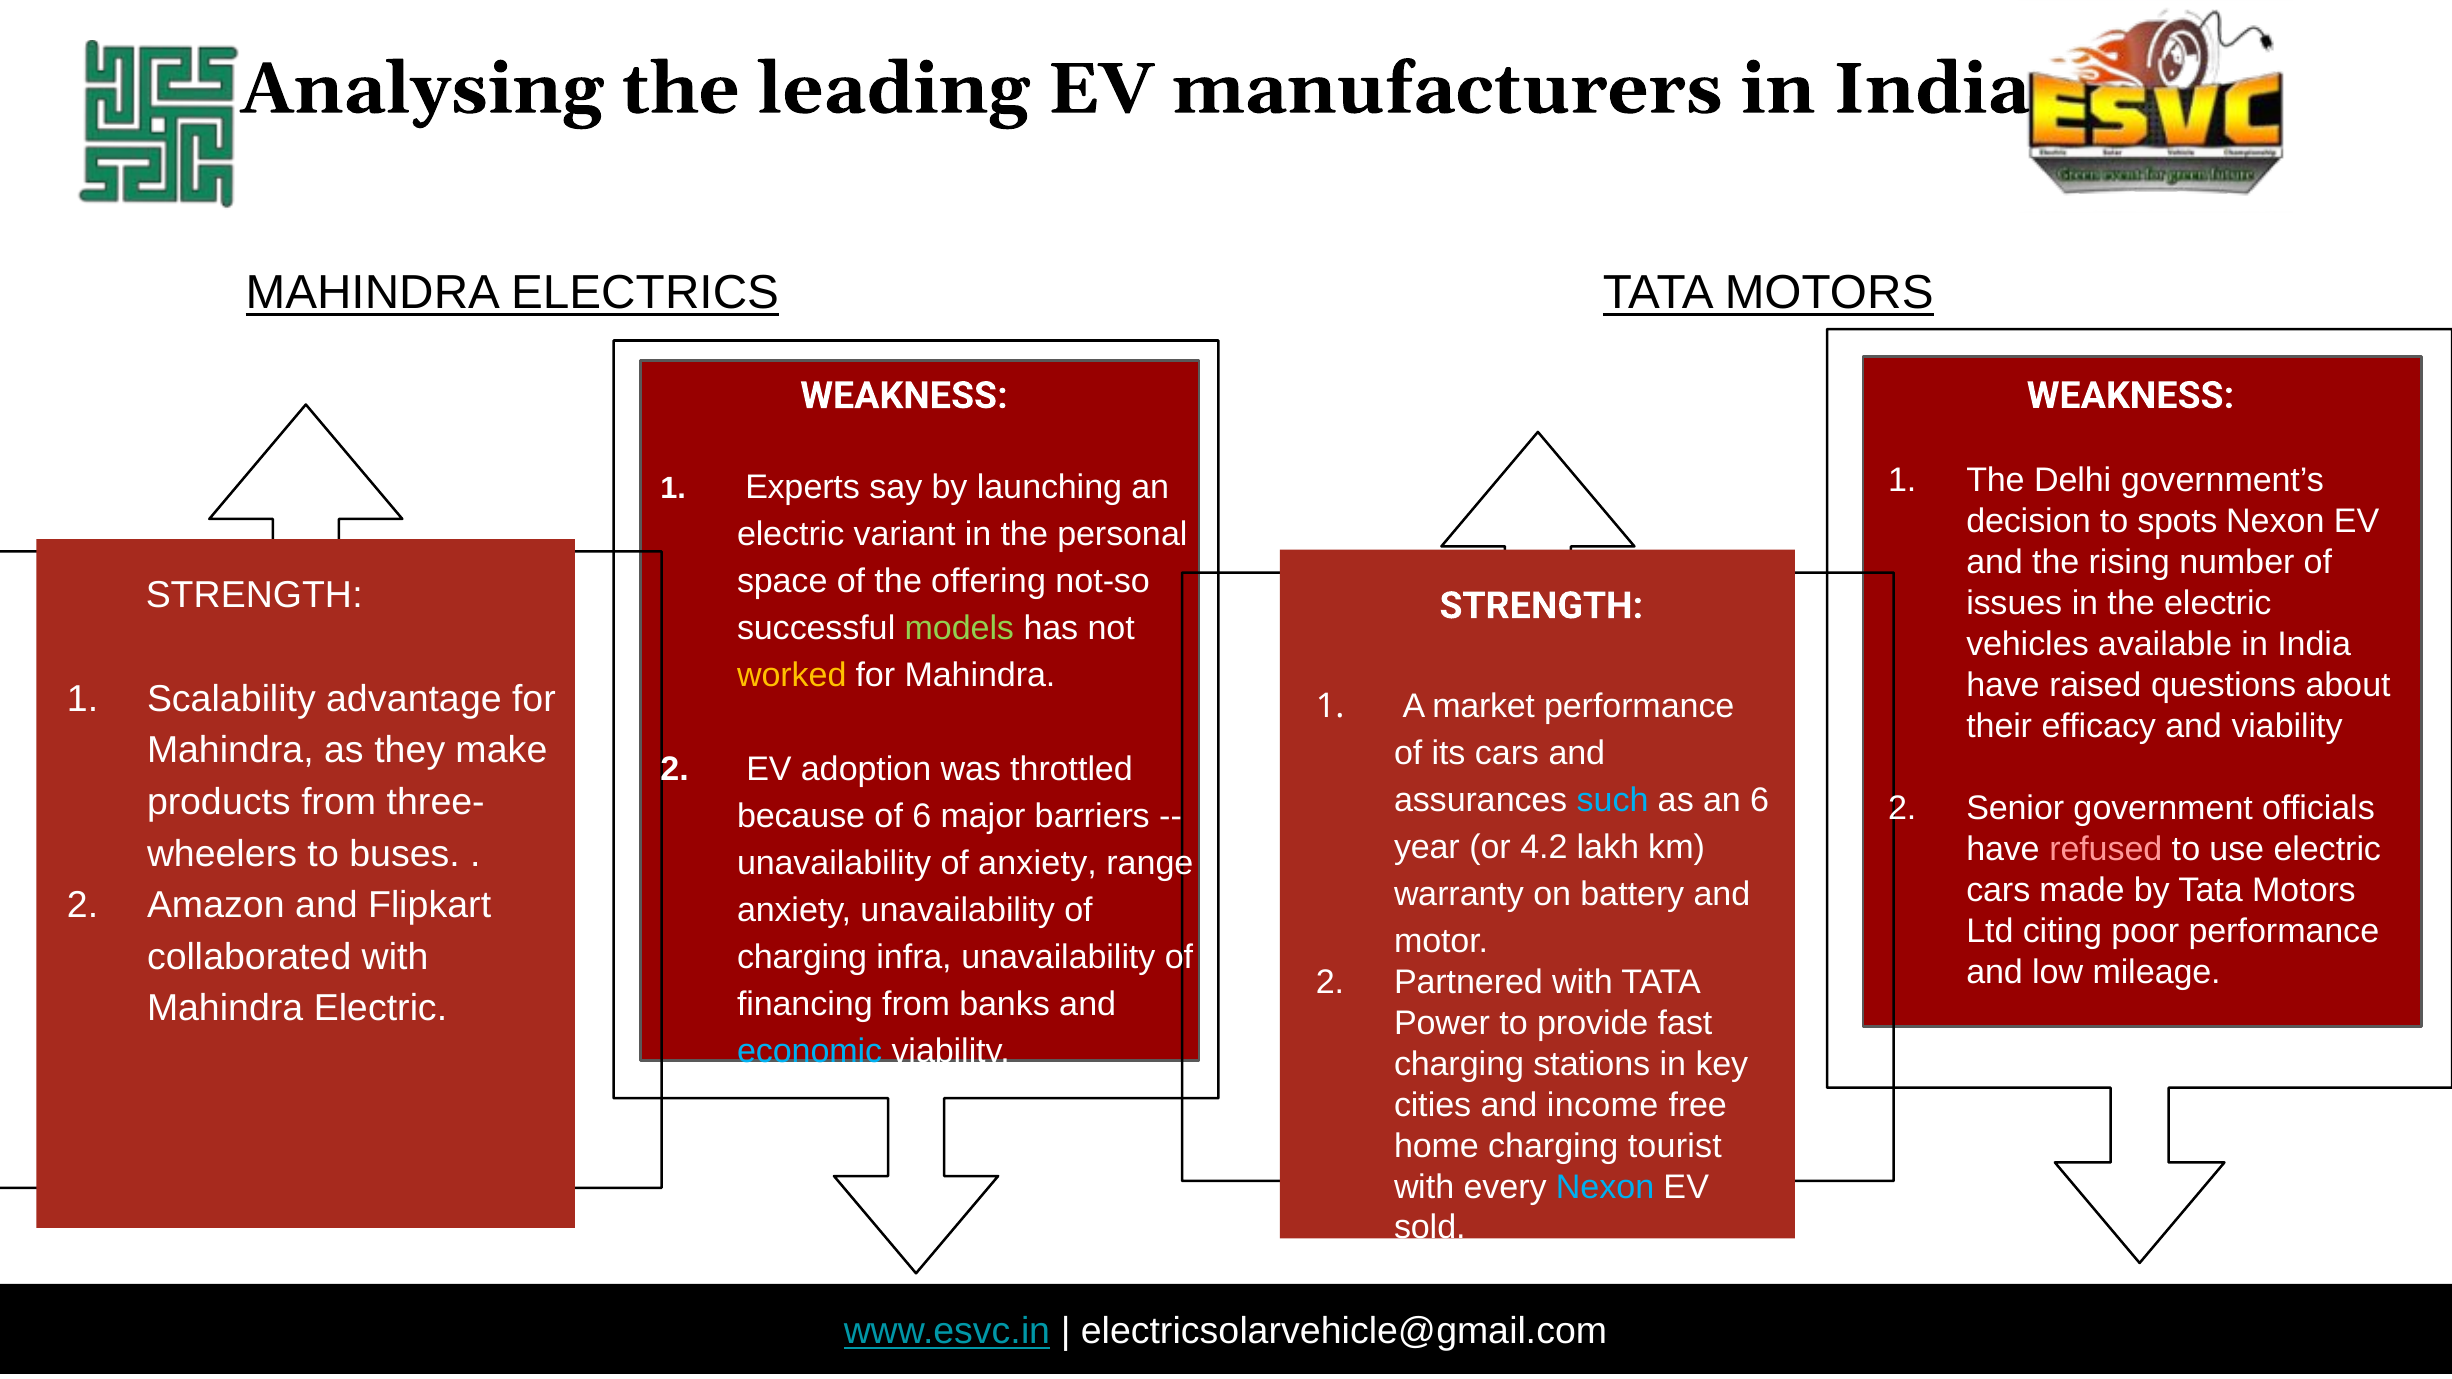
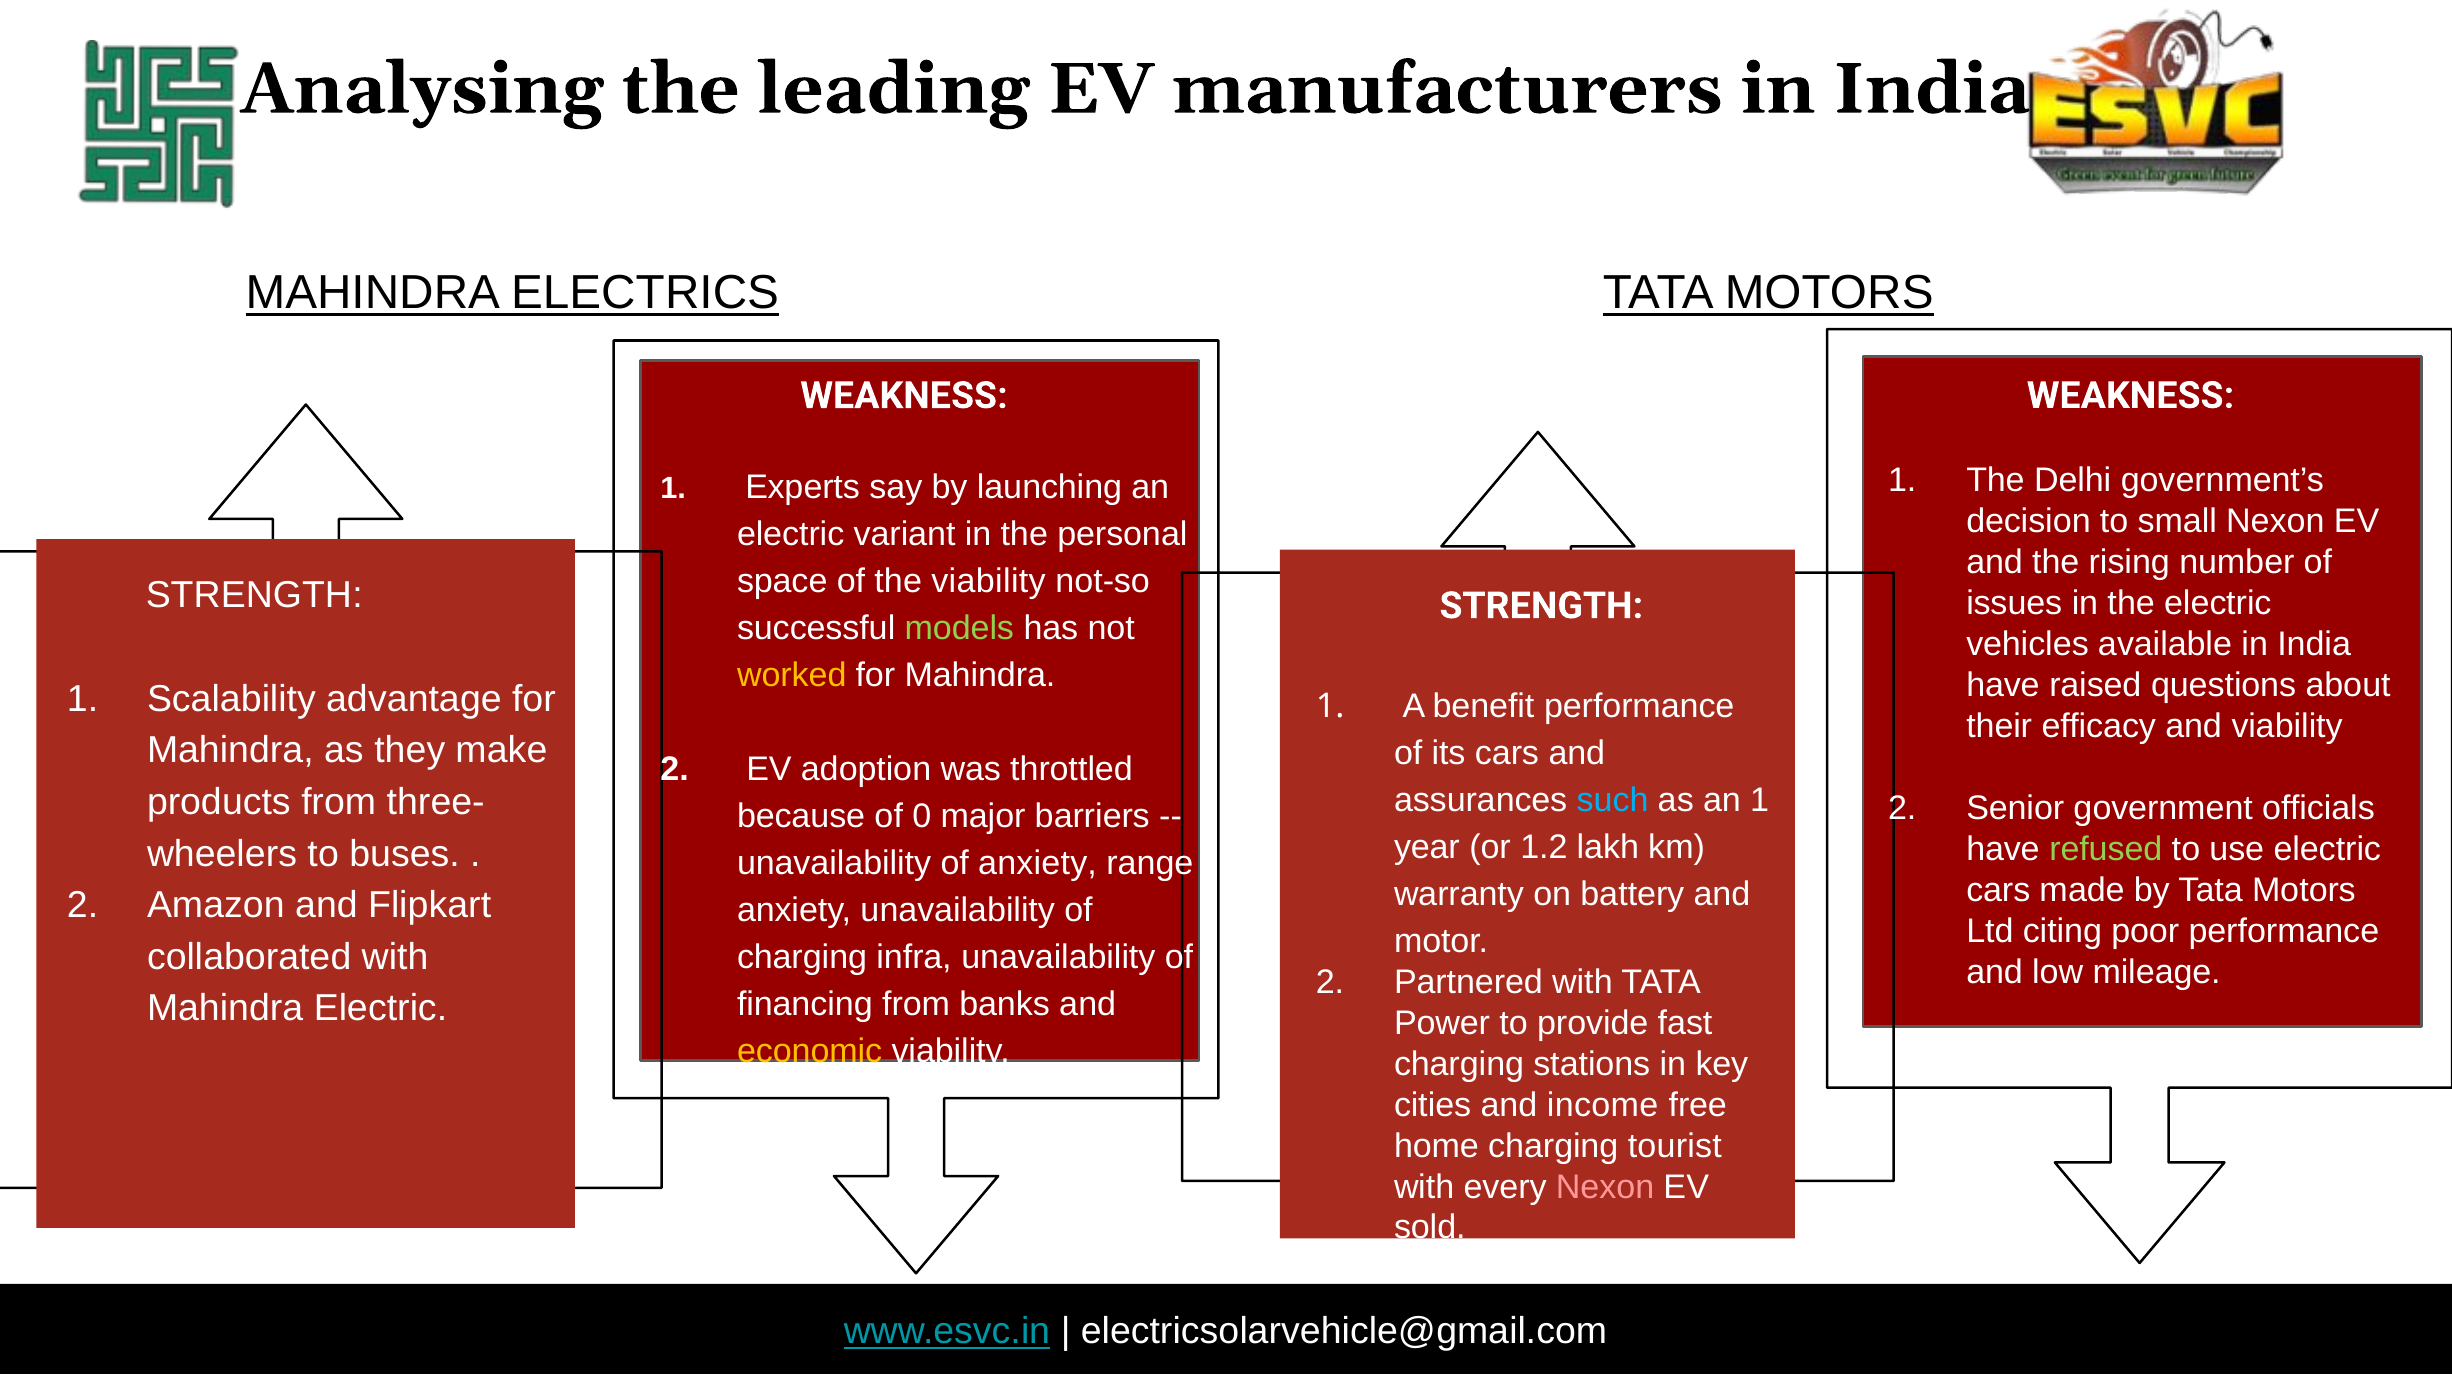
spots: spots -> small
the offering: offering -> viability
market: market -> benefit
an 6: 6 -> 1
of 6: 6 -> 0
4.2: 4.2 -> 1.2
refused colour: pink -> light green
economic colour: light blue -> yellow
Nexon at (1605, 1187) colour: light blue -> pink
